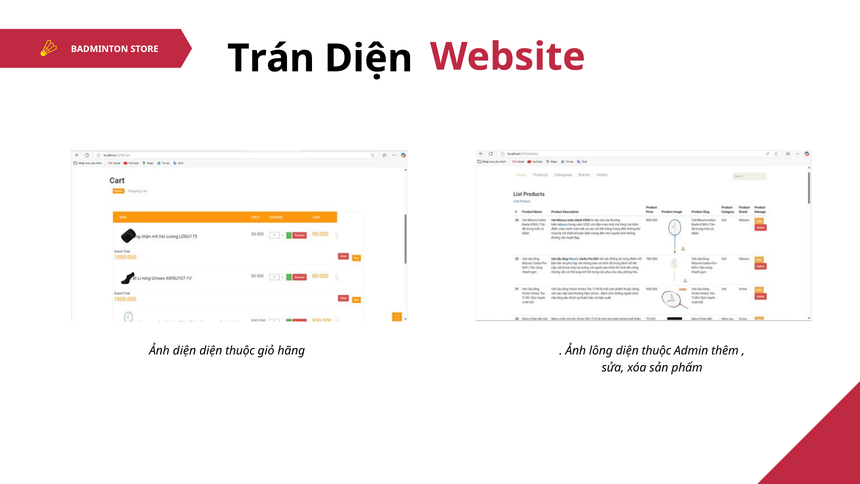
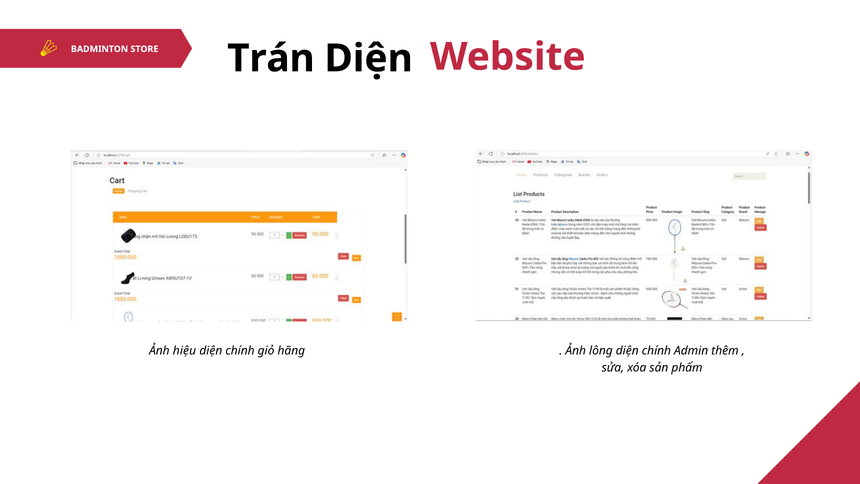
Ảnh diện: diện -> hiệu
thuộc at (240, 351): thuộc -> chính
thuộc at (656, 351): thuộc -> chính
